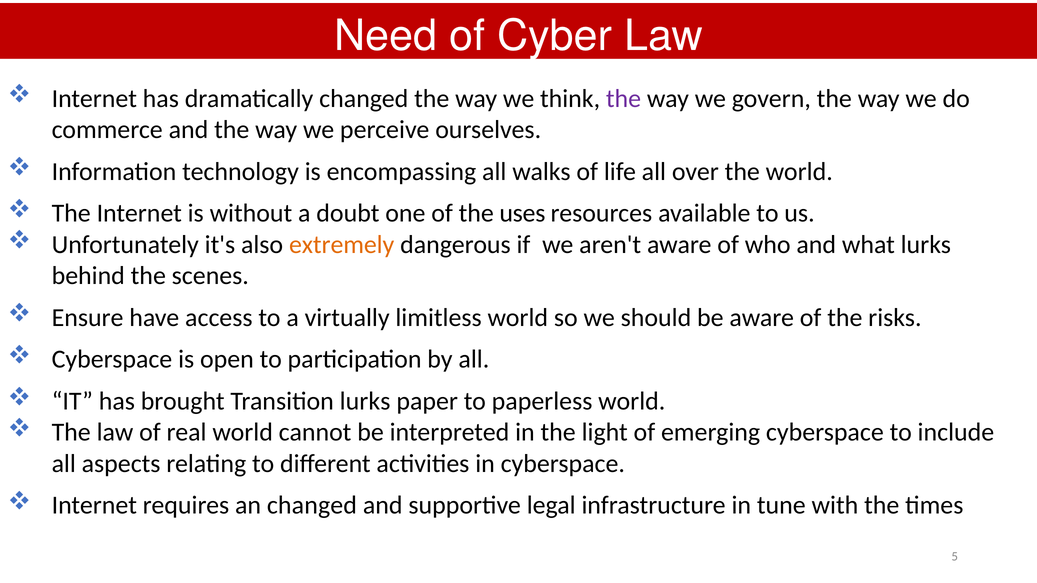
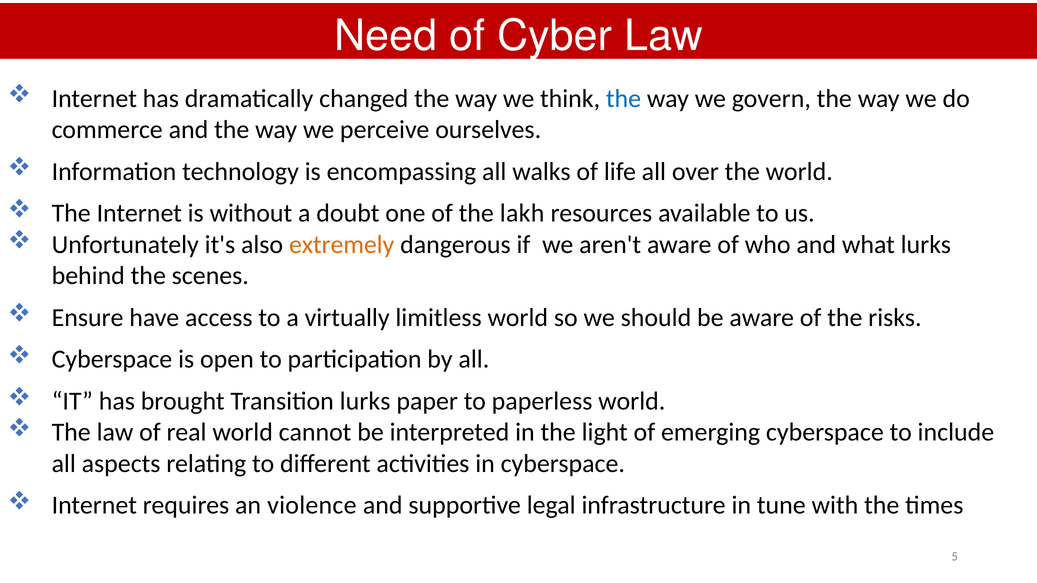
the at (623, 99) colour: purple -> blue
uses: uses -> lakh
an changed: changed -> violence
